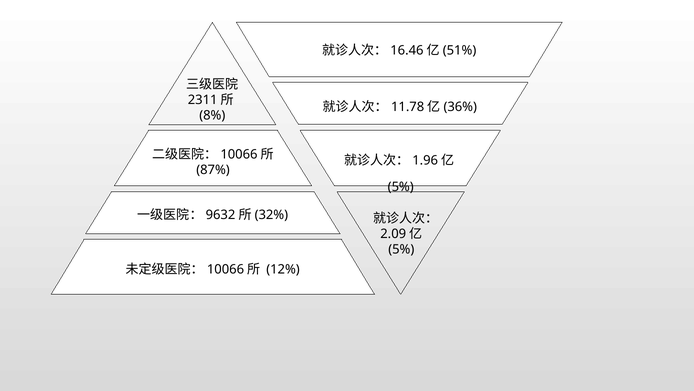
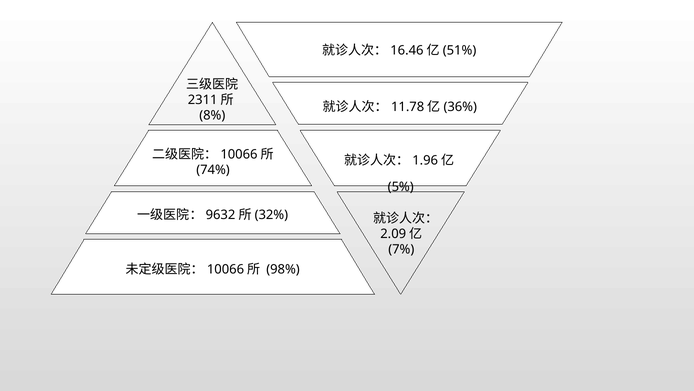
87%: 87% -> 74%
5% at (401, 249): 5% -> 7%
12%: 12% -> 98%
